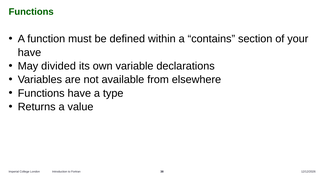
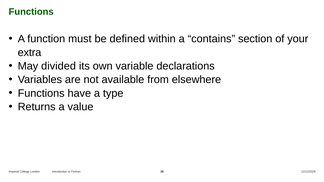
have at (29, 53): have -> extra
